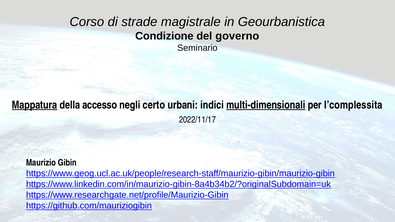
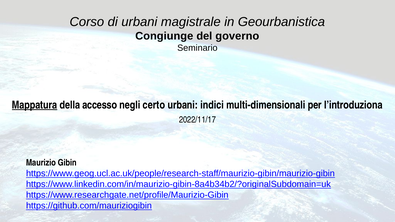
di strade: strade -> urbani
Condizione: Condizione -> Congiunge
multi-dimensionali underline: present -> none
l’complessita: l’complessita -> l’introduziona
